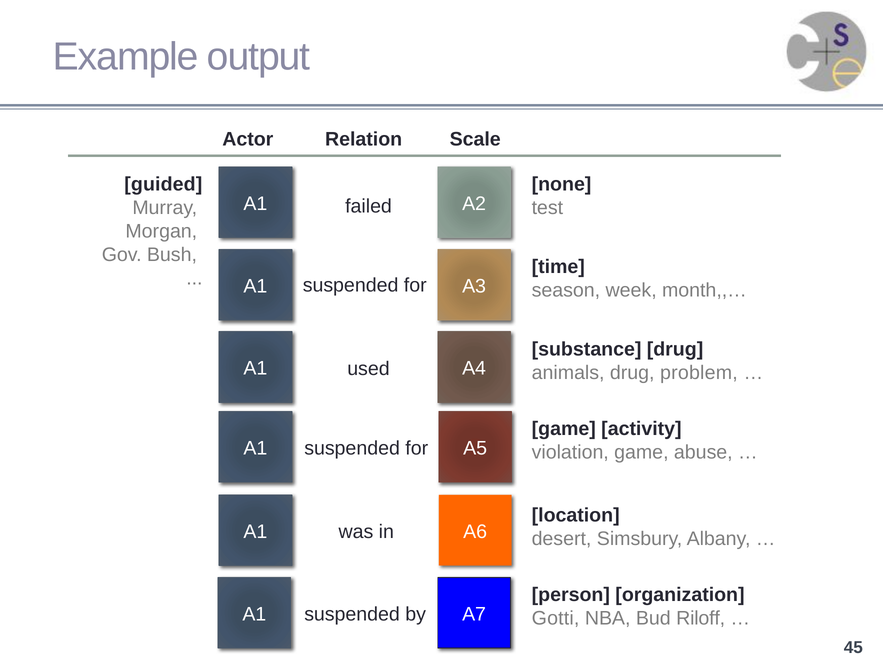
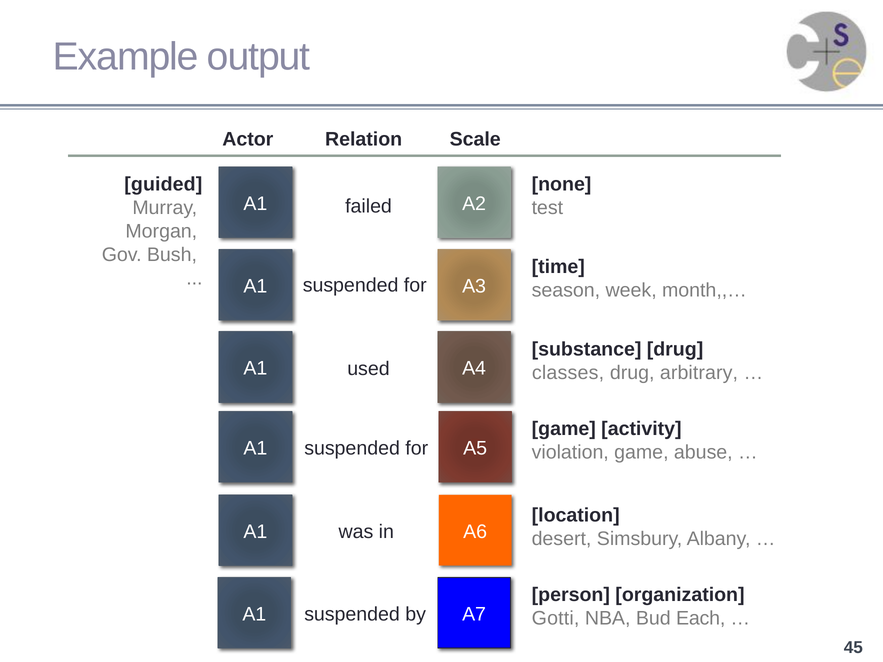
animals: animals -> classes
problem: problem -> arbitrary
Riloff: Riloff -> Each
